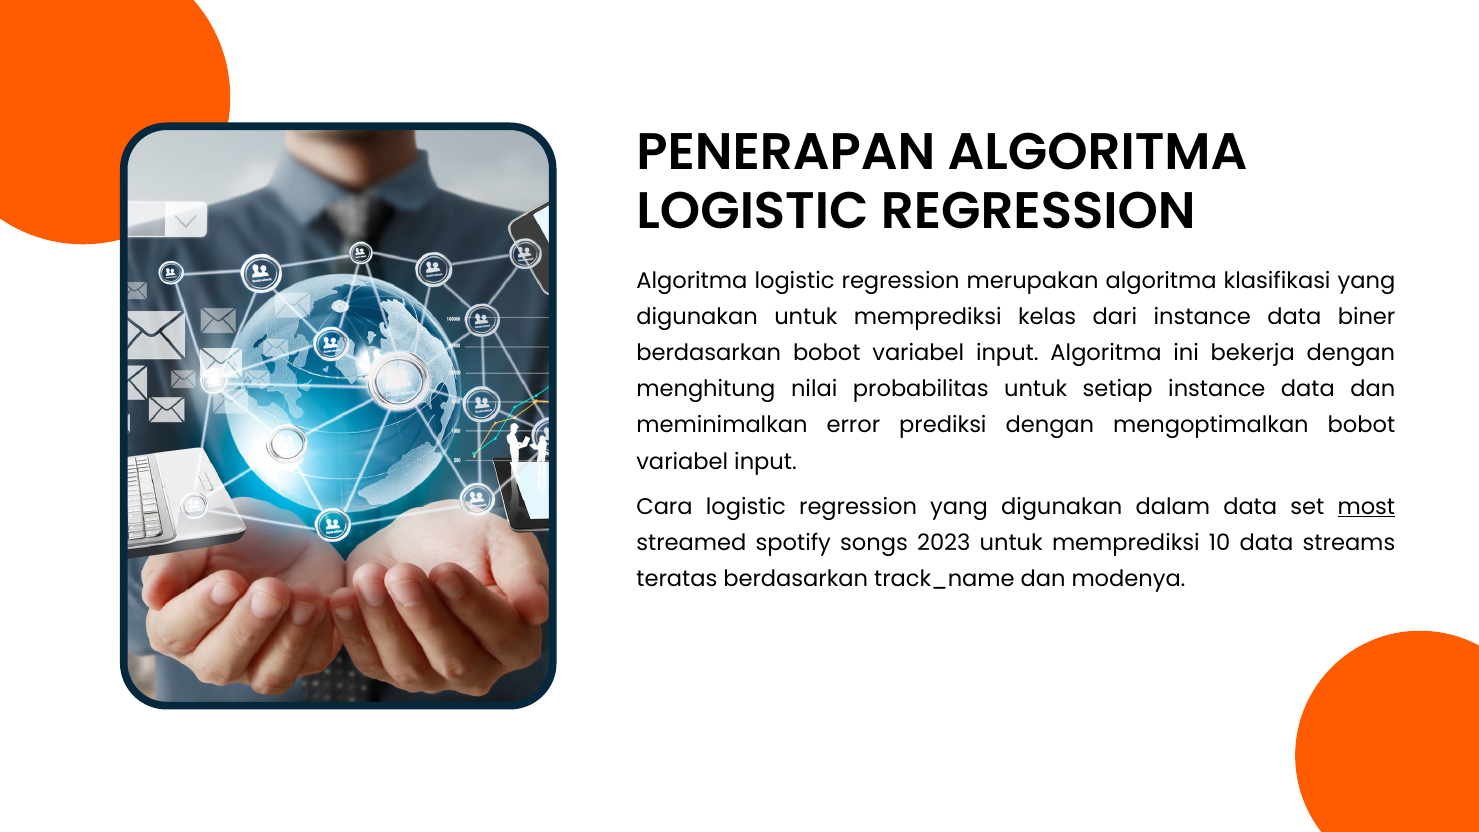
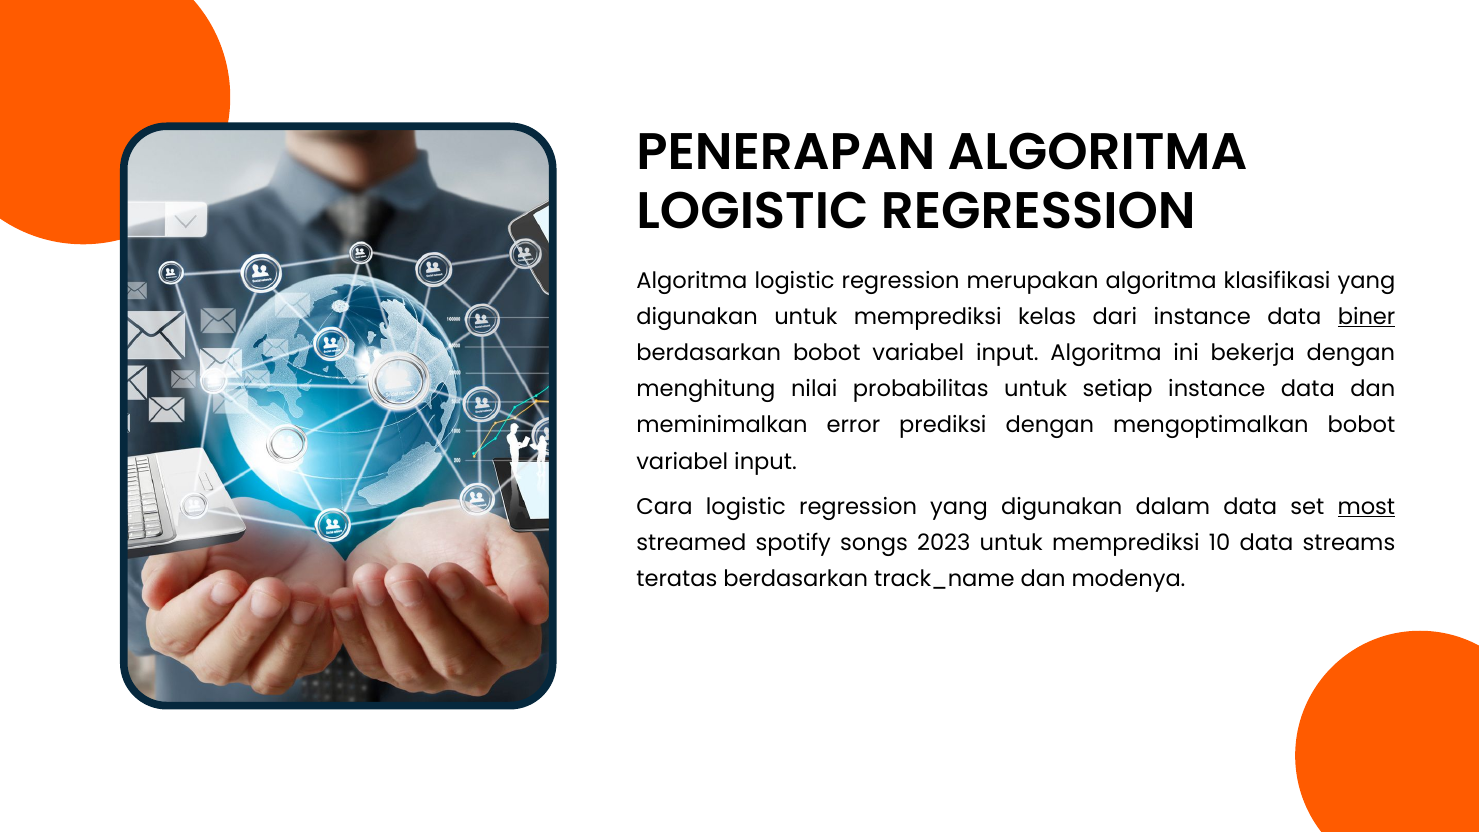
biner underline: none -> present
